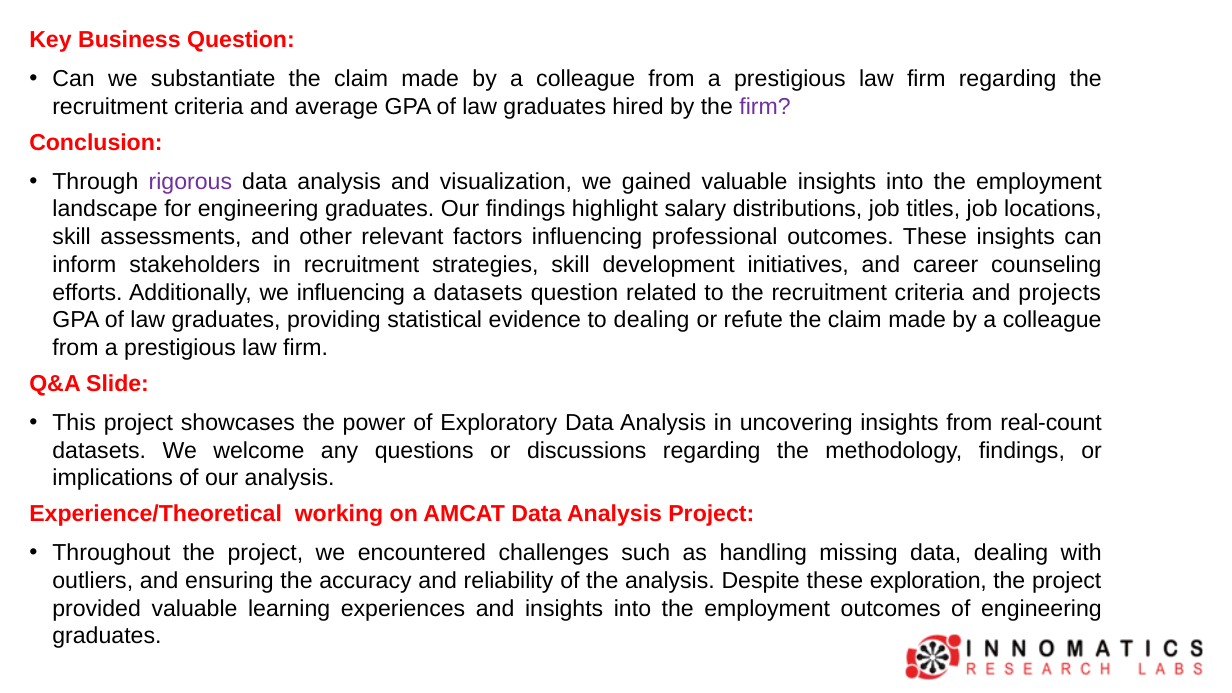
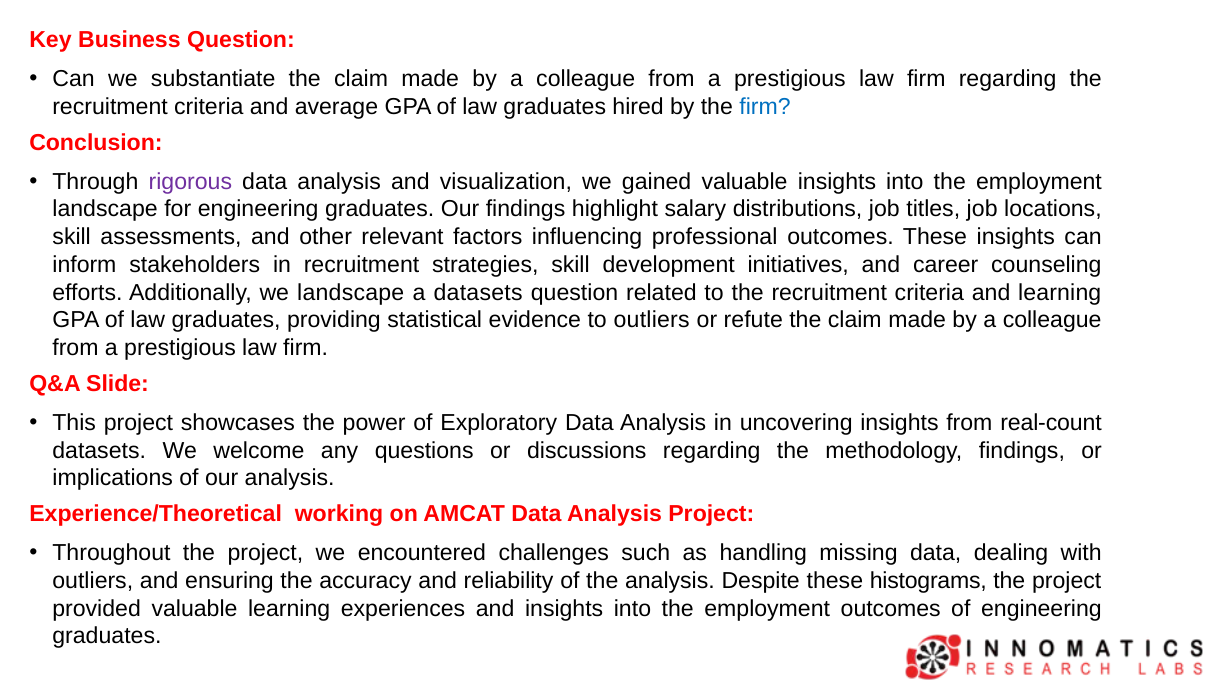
firm at (765, 107) colour: purple -> blue
we influencing: influencing -> landscape
and projects: projects -> learning
to dealing: dealing -> outliers
exploration: exploration -> histograms
